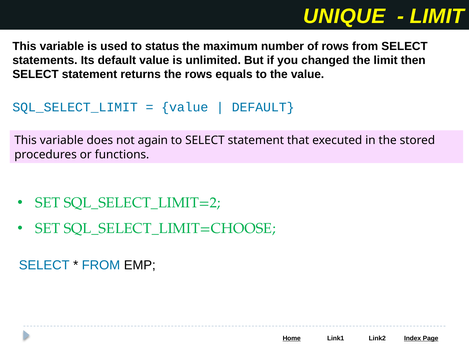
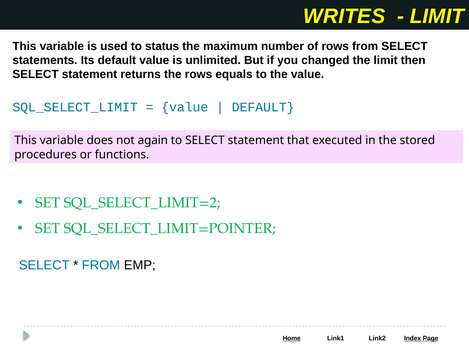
UNIQUE: UNIQUE -> WRITES
SQL_SELECT_LIMIT=CHOOSE: SQL_SELECT_LIMIT=CHOOSE -> SQL_SELECT_LIMIT=POINTER
